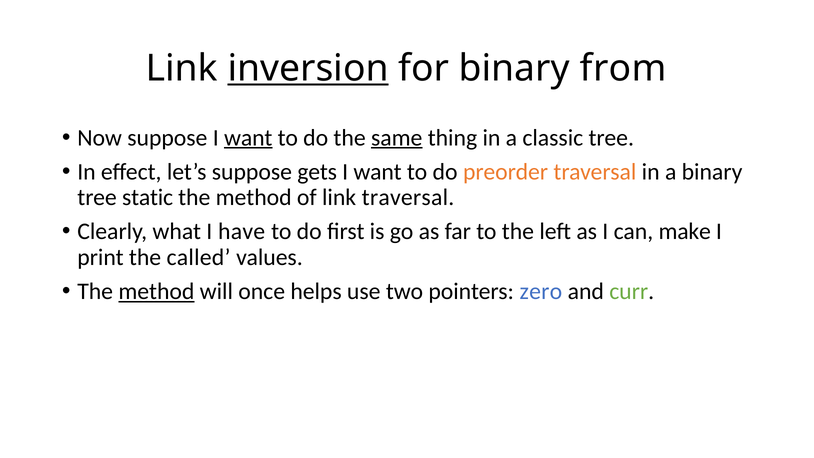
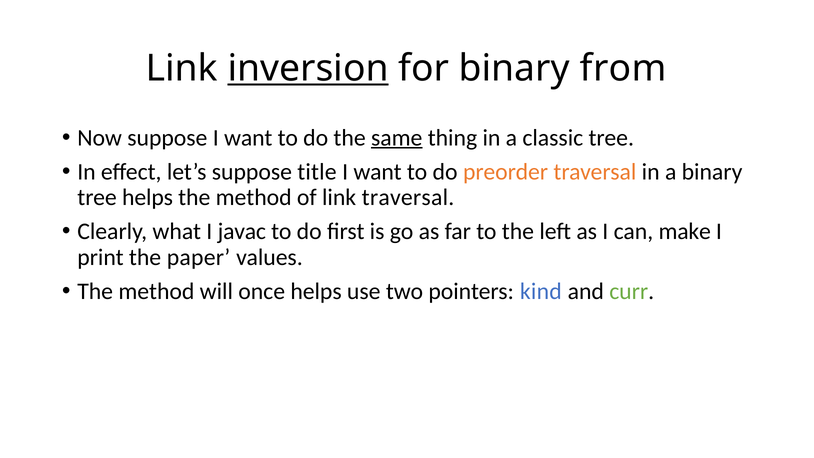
want at (248, 138) underline: present -> none
gets: gets -> title
tree static: static -> helps
have: have -> javac
called: called -> paper
method at (156, 291) underline: present -> none
zero: zero -> kind
